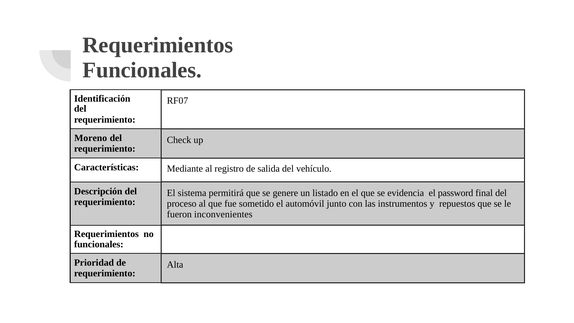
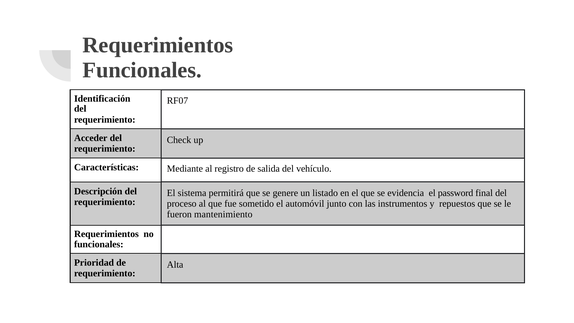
Moreno: Moreno -> Acceder
inconvenientes: inconvenientes -> mantenimiento
